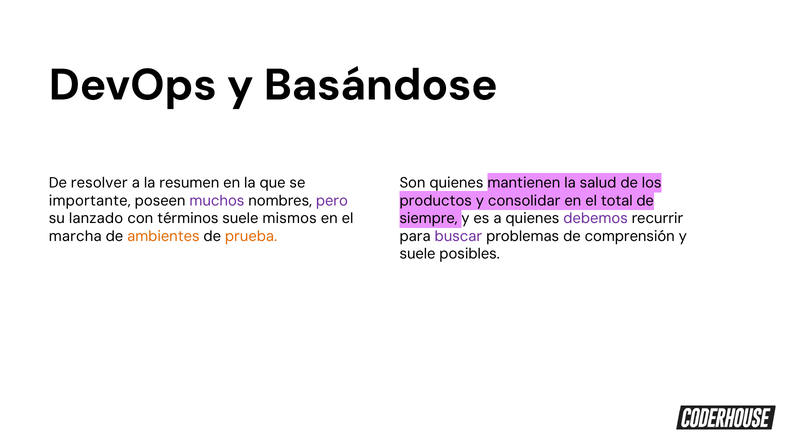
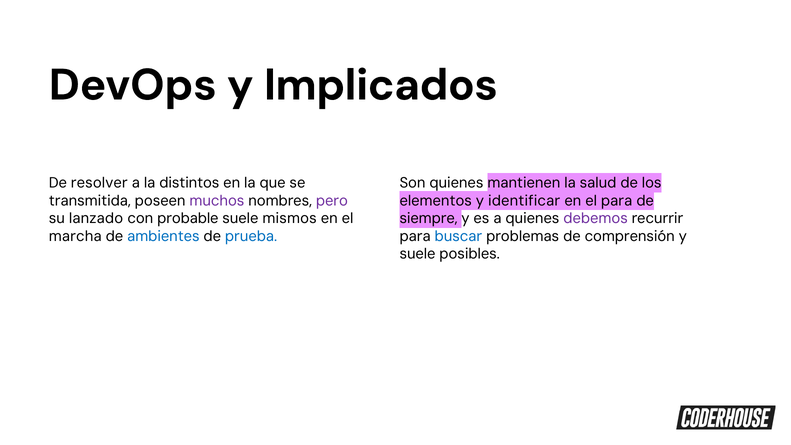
Basándose: Basándose -> Implicados
resumen: resumen -> distintos
importante: importante -> transmitida
productos: productos -> elementos
consolidar: consolidar -> identificar
el total: total -> para
términos: términos -> probable
ambientes colour: orange -> blue
prueba colour: orange -> blue
buscar colour: purple -> blue
